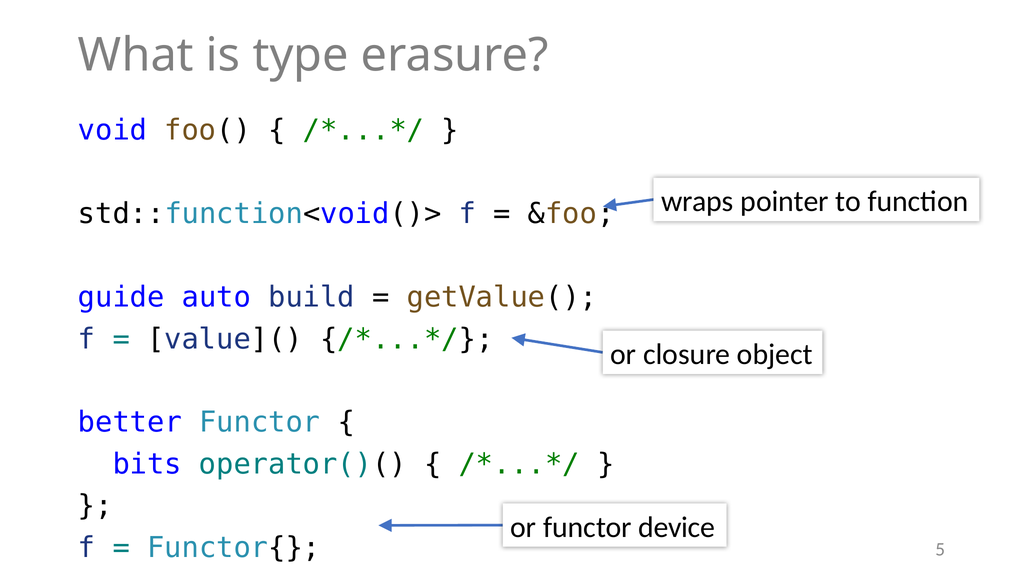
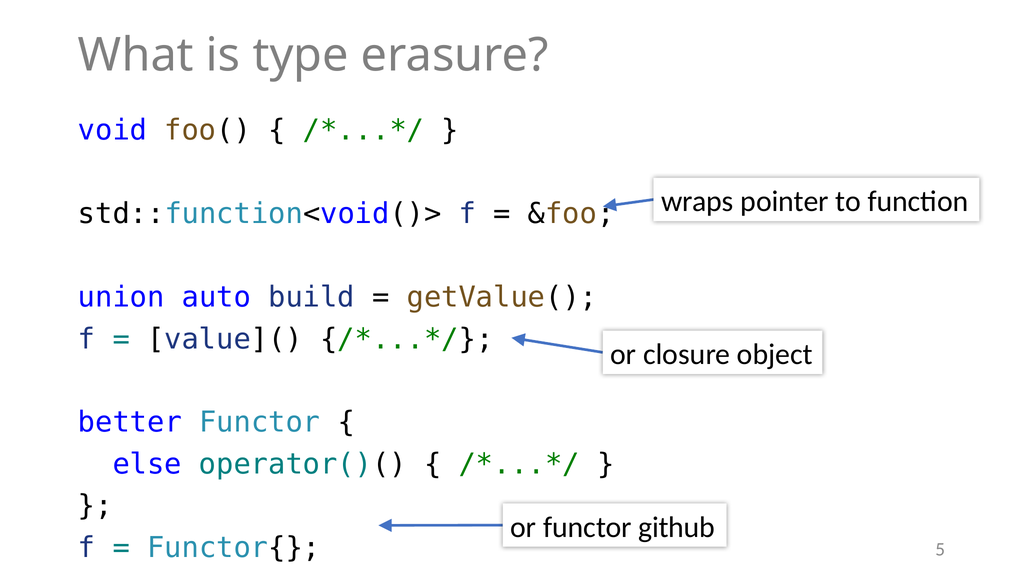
guide: guide -> union
bits: bits -> else
device: device -> github
